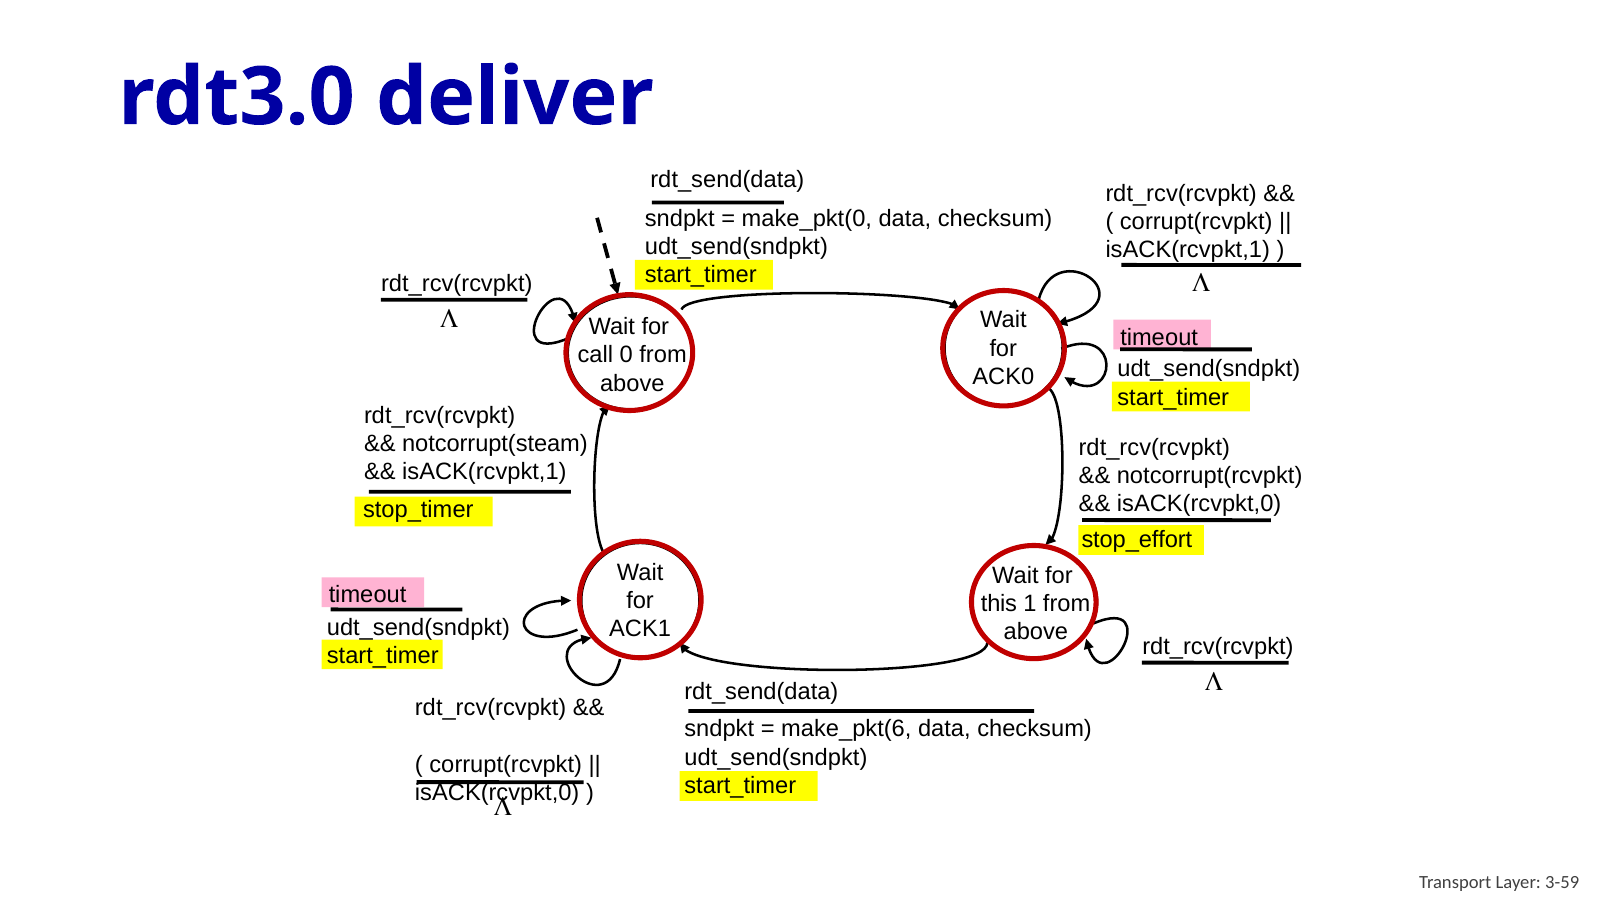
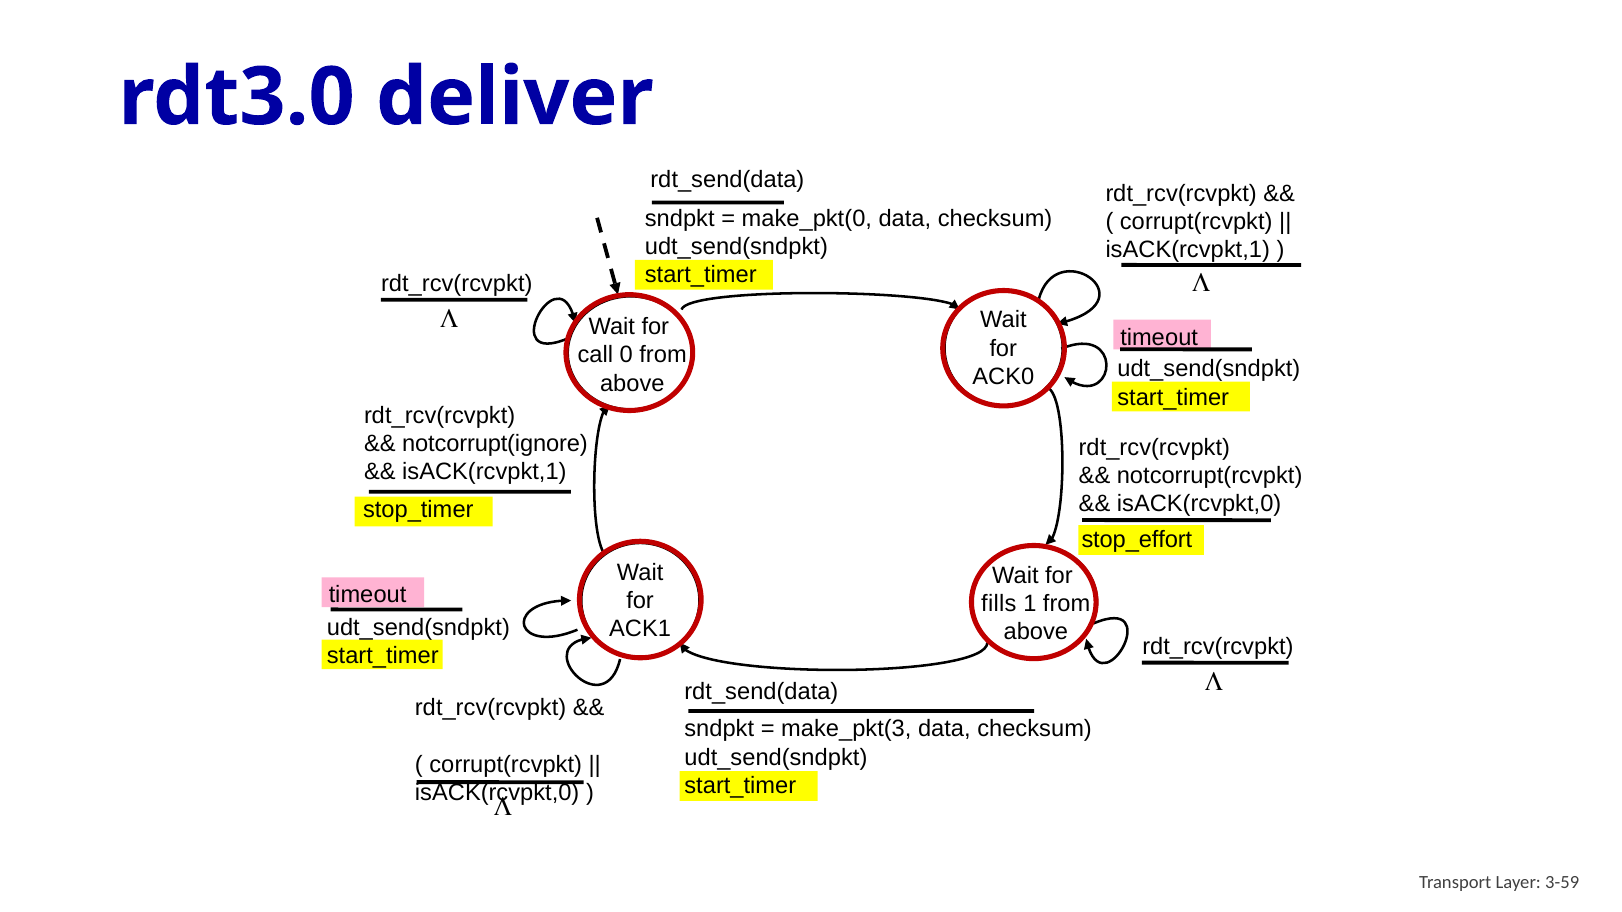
notcorrupt(steam: notcorrupt(steam -> notcorrupt(ignore
this: this -> fills
make_pkt(6: make_pkt(6 -> make_pkt(3
